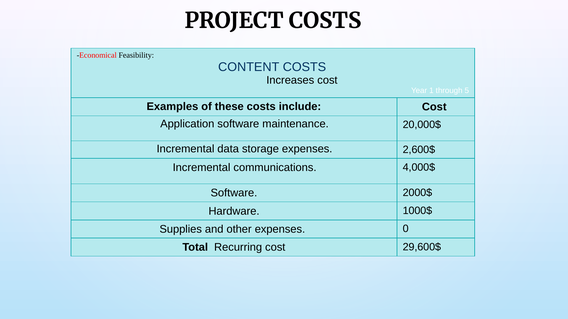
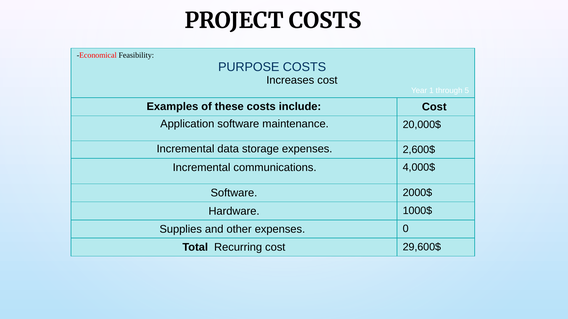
CONTENT: CONTENT -> PURPOSE
